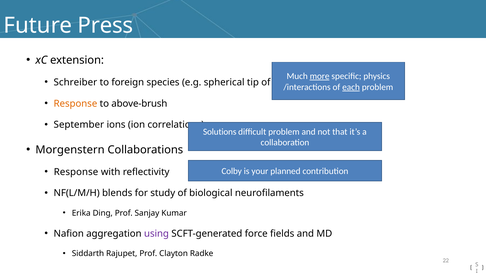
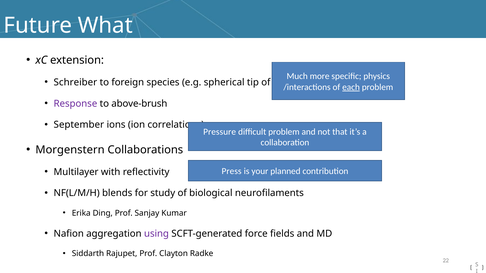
Press: Press -> What
more underline: present -> none
Response at (75, 104) colour: orange -> purple
Solutions: Solutions -> Pressure
Response at (76, 172): Response -> Multilayer
Colby: Colby -> Press
